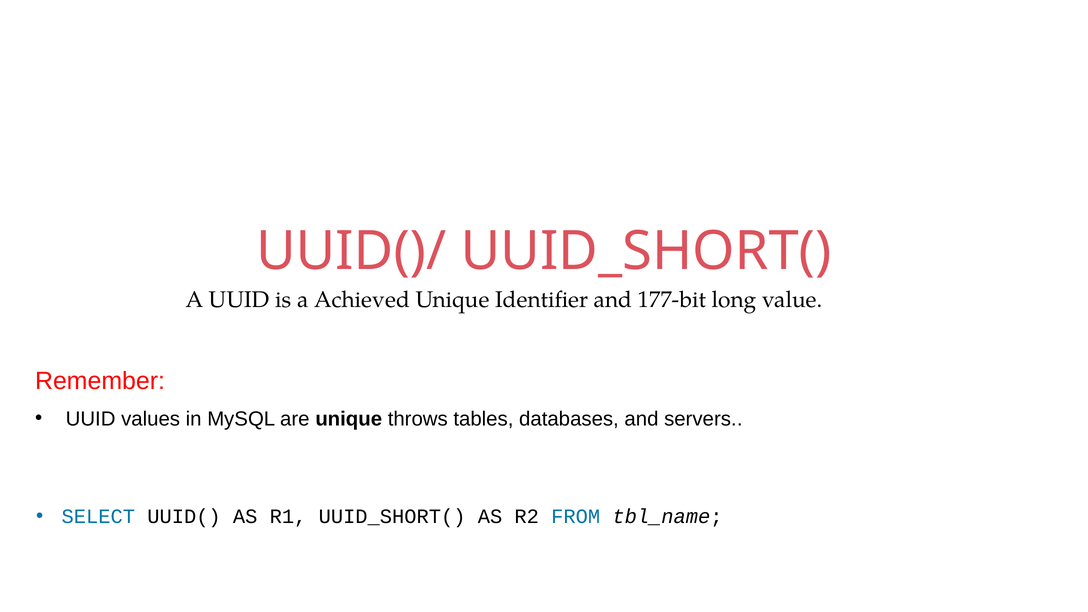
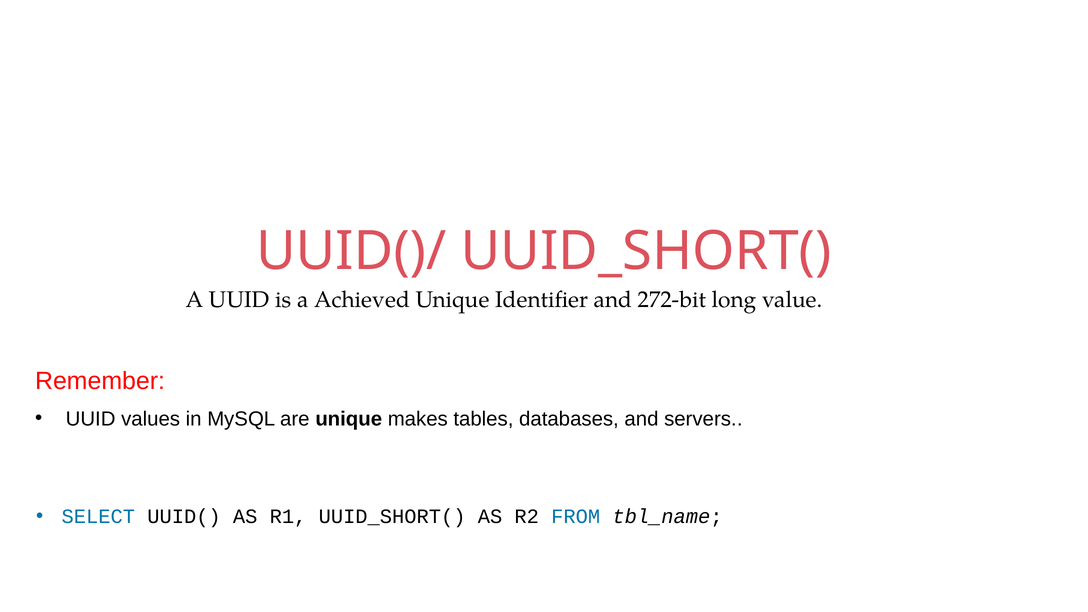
177-bit: 177-bit -> 272-bit
throws: throws -> makes
